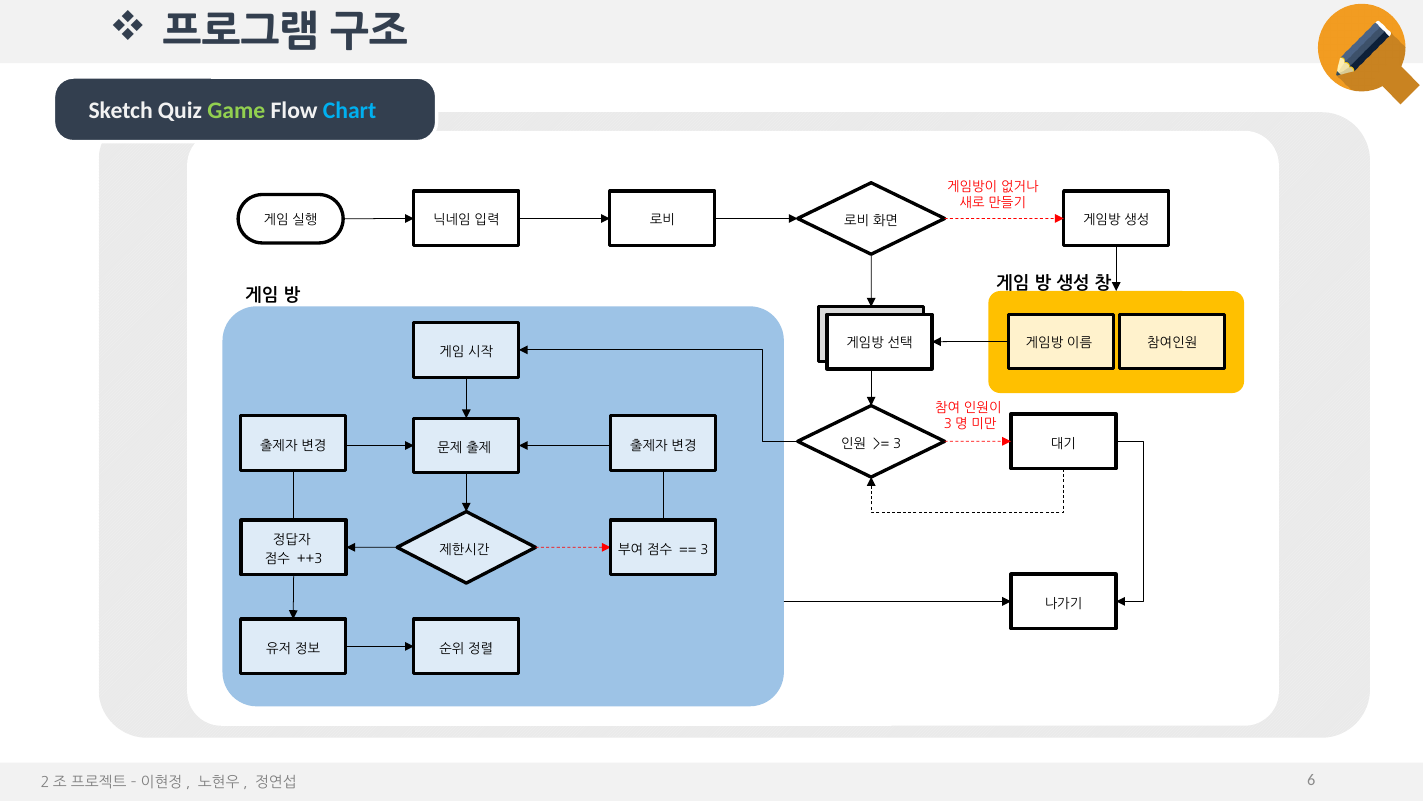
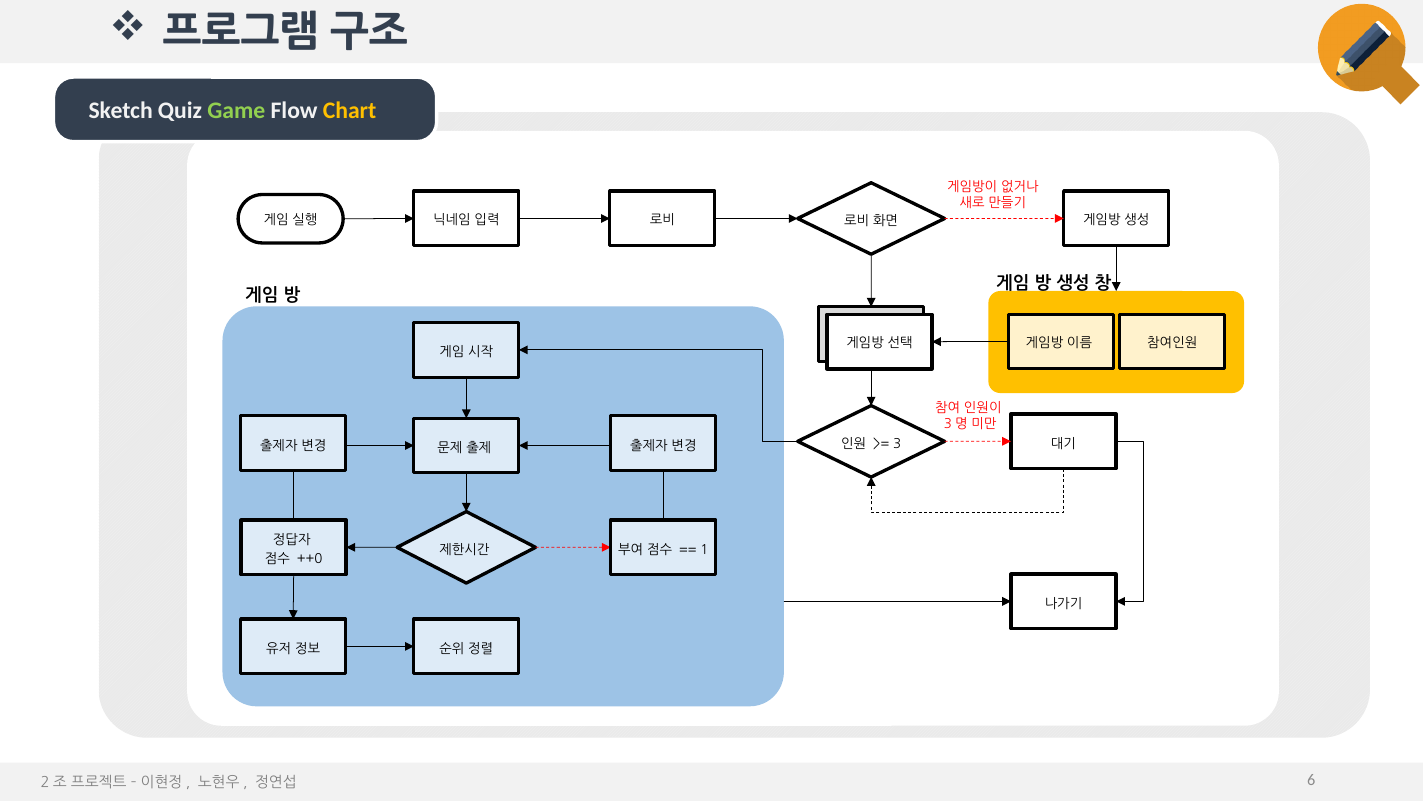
Chart colour: light blue -> yellow
3 at (704, 549): 3 -> 1
++3: ++3 -> ++0
